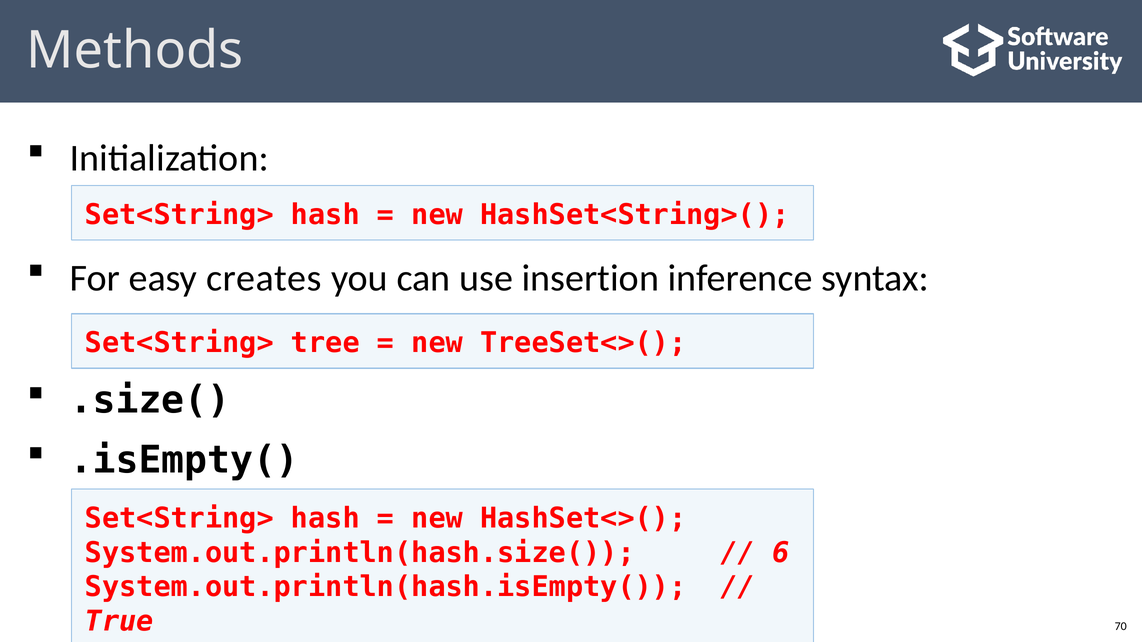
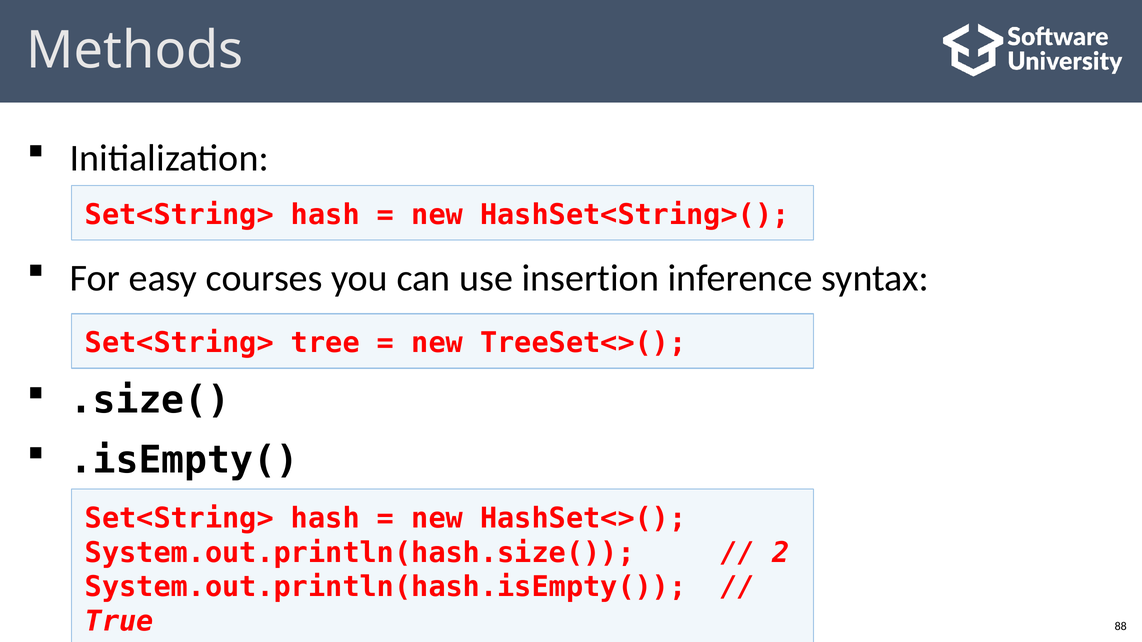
creates: creates -> courses
6: 6 -> 2
70: 70 -> 88
